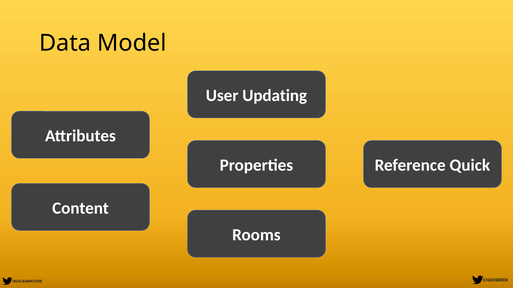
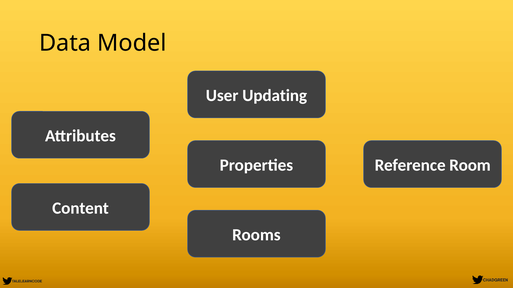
Quick: Quick -> Room
